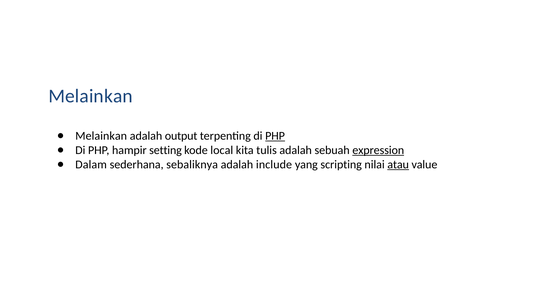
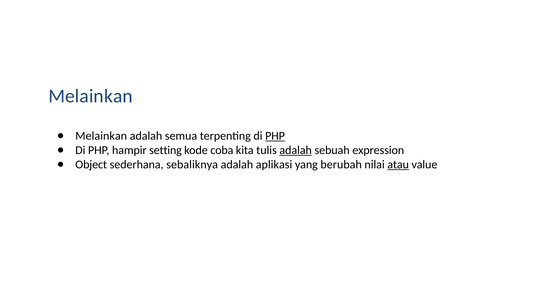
output: output -> semua
local: local -> coba
adalah at (296, 150) underline: none -> present
expression underline: present -> none
Dalam: Dalam -> Object
include: include -> aplikasi
scripting: scripting -> berubah
